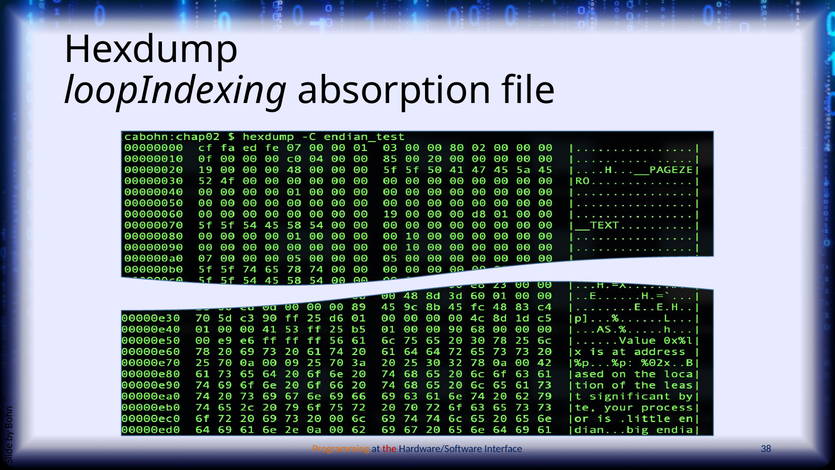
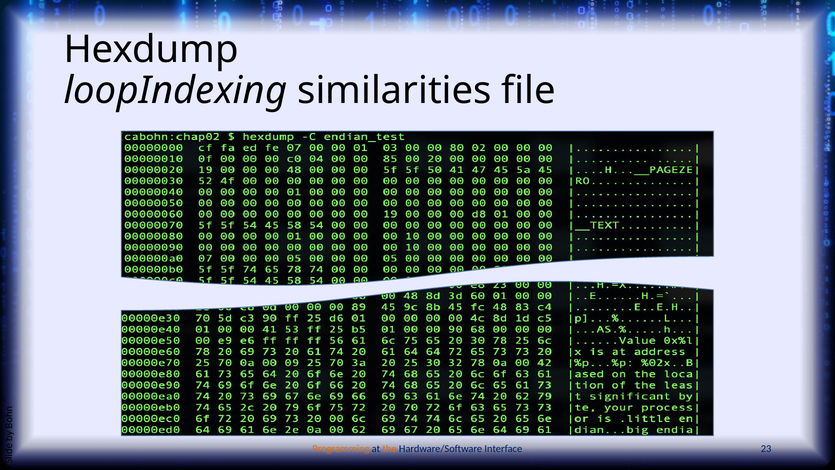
absorption: absorption -> similarities
the colour: red -> orange
38: 38 -> 23
